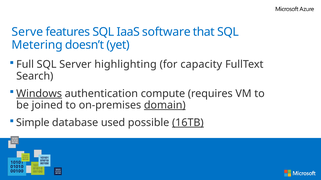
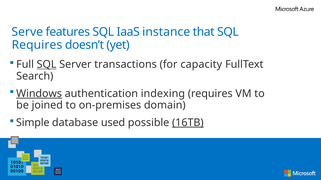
software: software -> instance
Metering at (37, 45): Metering -> Requires
SQL at (47, 65) underline: none -> present
highlighting: highlighting -> transactions
compute: compute -> indexing
domain underline: present -> none
